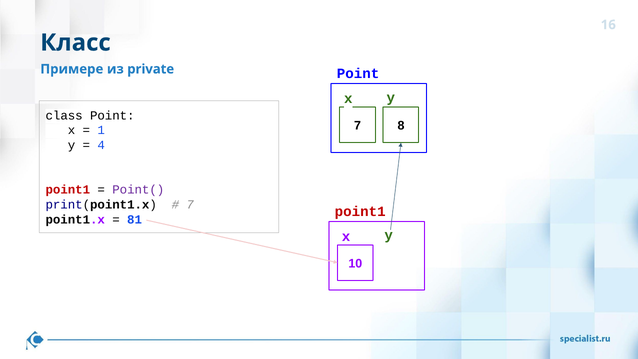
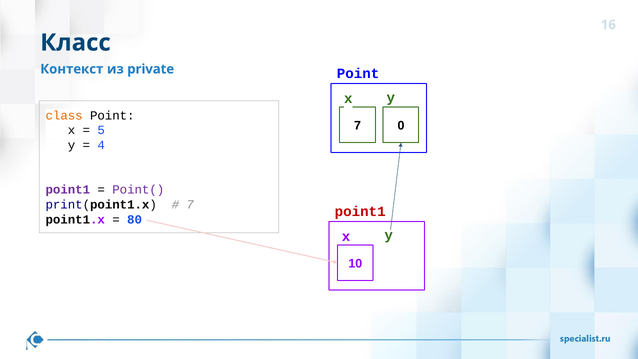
Примере: Примере -> Контекст
class colour: black -> orange
8: 8 -> 0
1: 1 -> 5
point1 at (68, 190) colour: red -> purple
81: 81 -> 80
